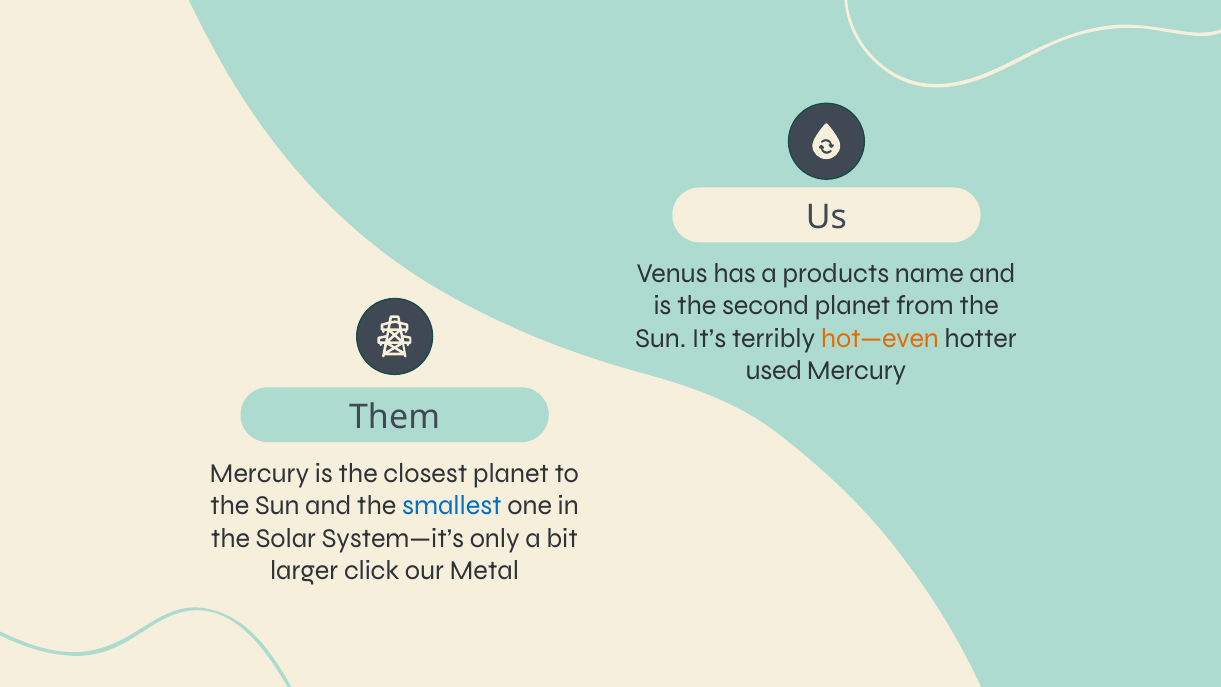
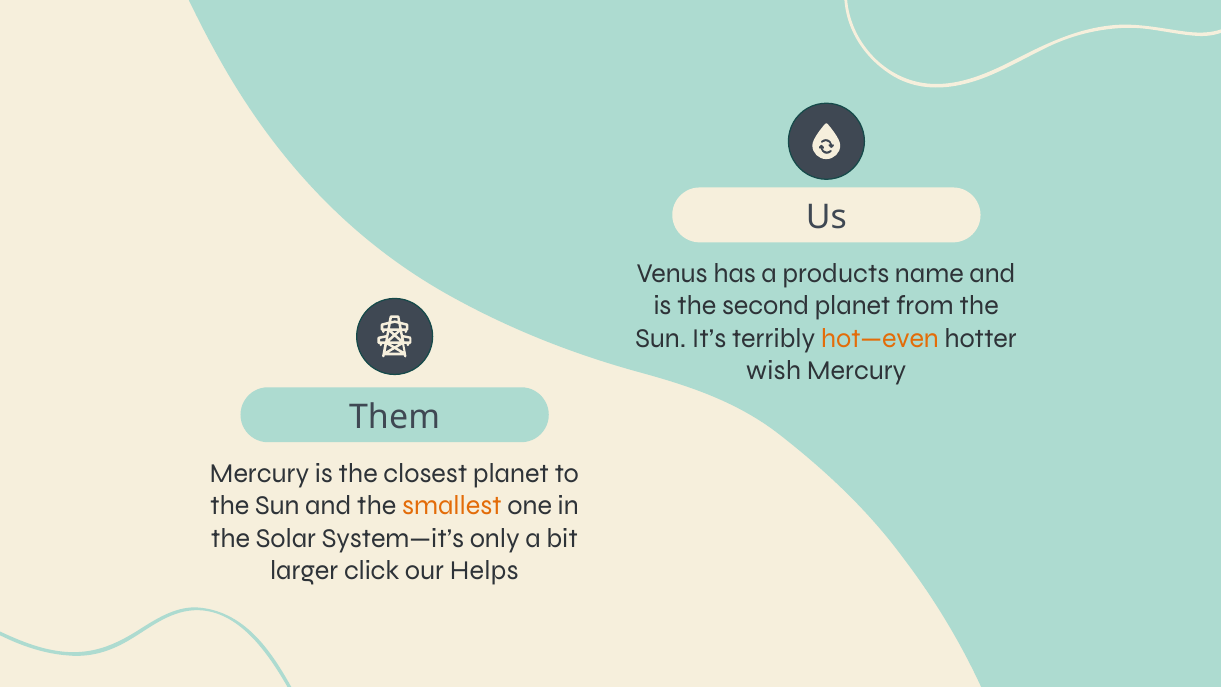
used: used -> wish
smallest colour: blue -> orange
Metal: Metal -> Helps
